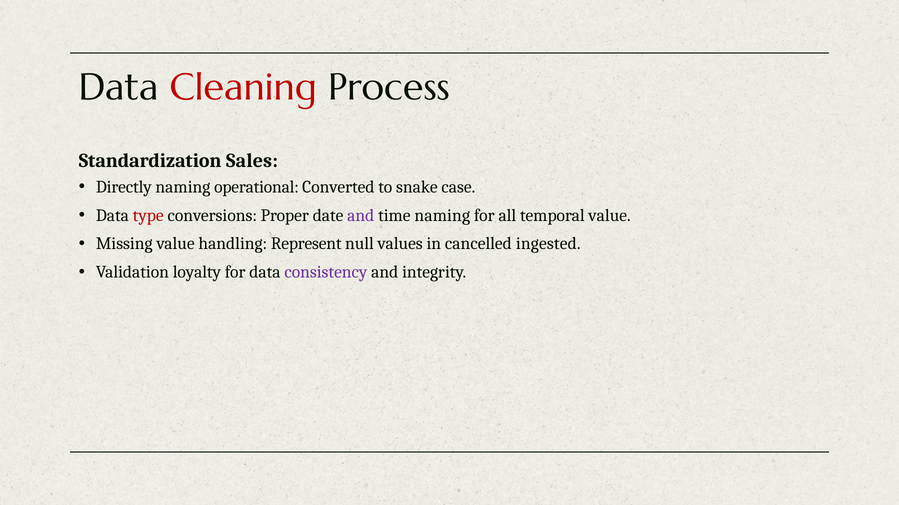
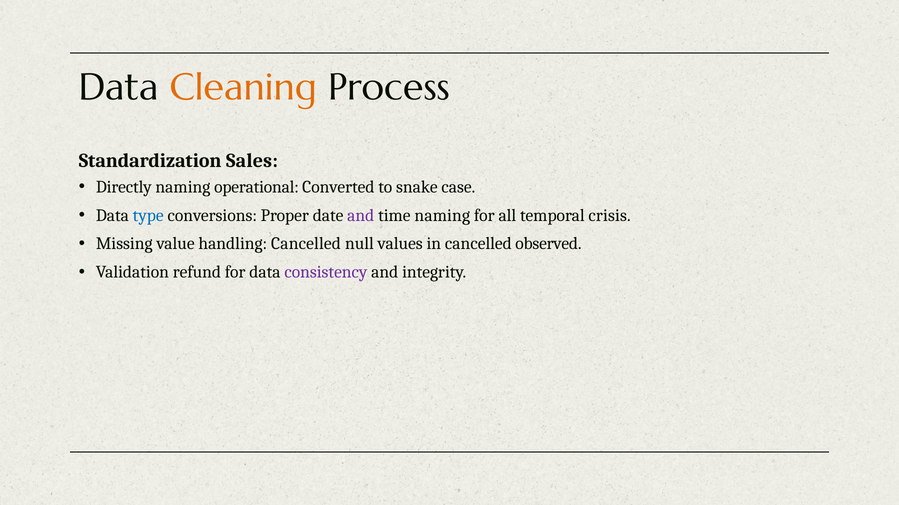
Cleaning colour: red -> orange
type colour: red -> blue
temporal value: value -> crisis
handling Represent: Represent -> Cancelled
ingested: ingested -> observed
loyalty: loyalty -> refund
